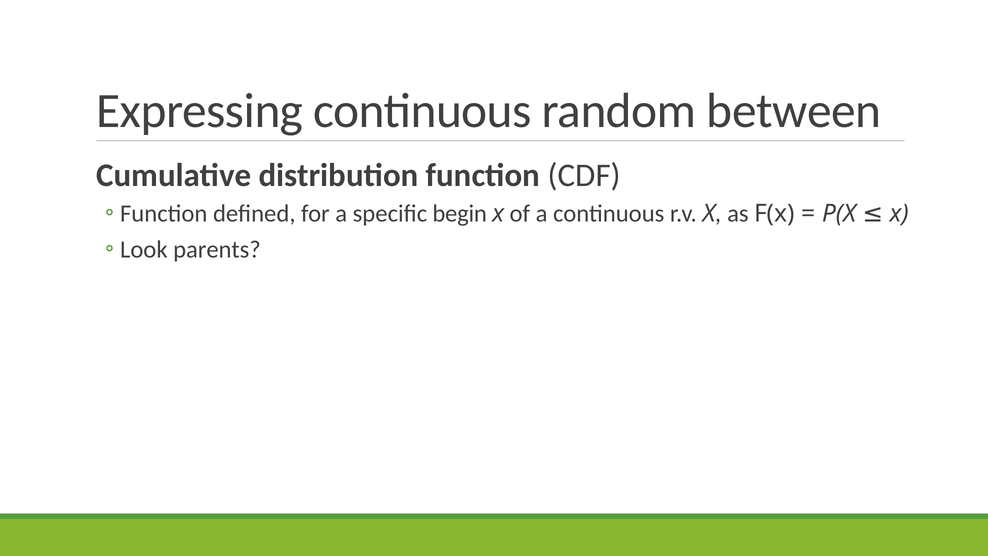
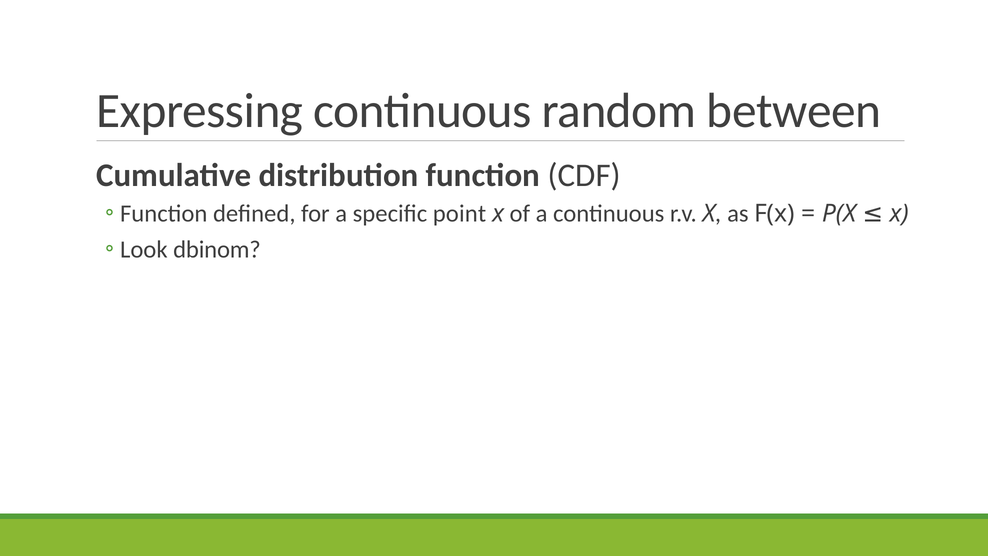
begin: begin -> point
parents: parents -> dbinom
